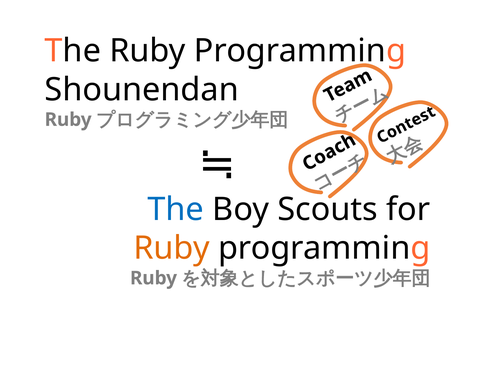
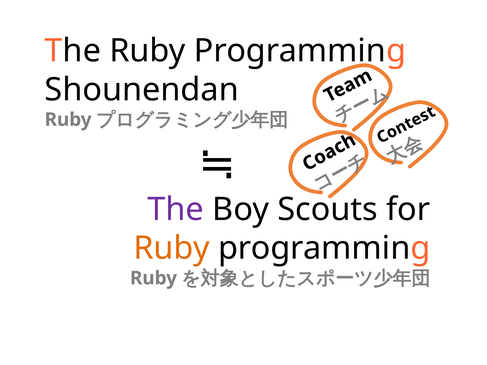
The at (176, 209) colour: blue -> purple
